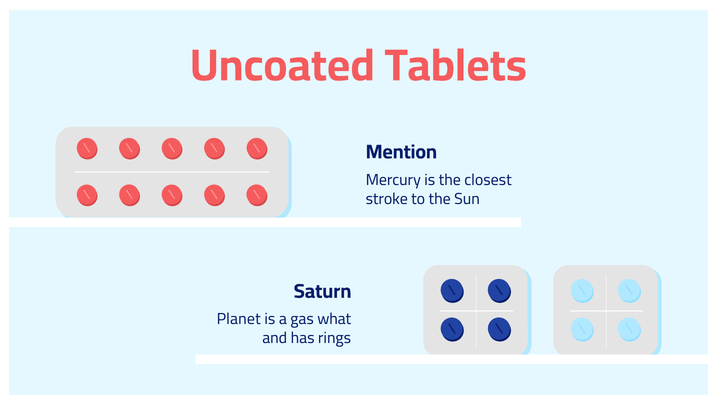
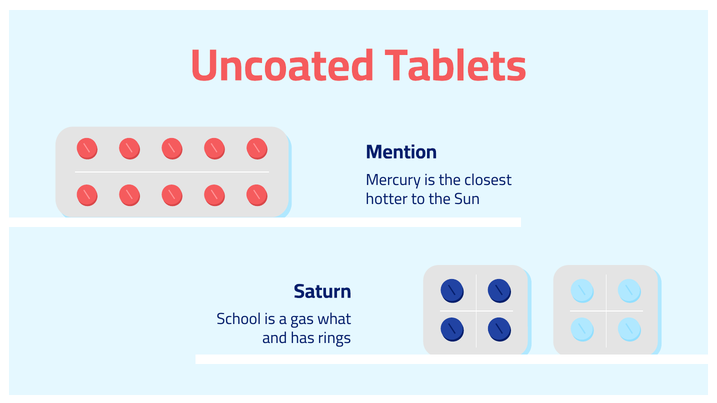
stroke: stroke -> hotter
Planet: Planet -> School
